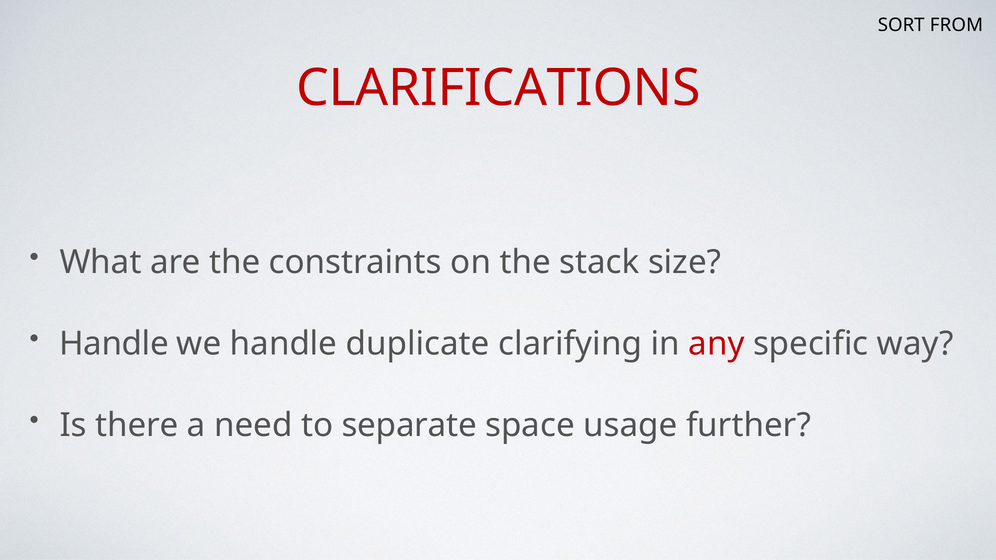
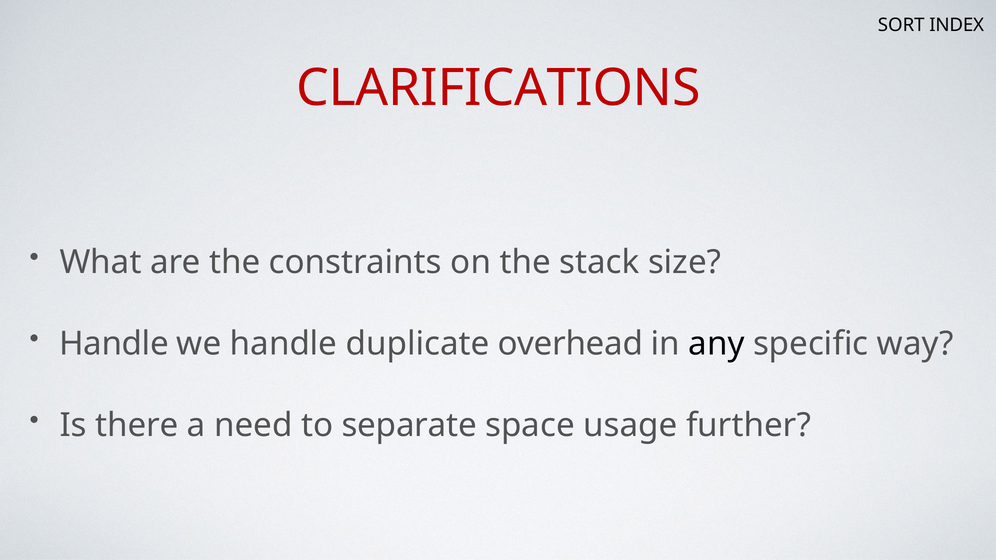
FROM: FROM -> INDEX
clarifying: clarifying -> overhead
any colour: red -> black
